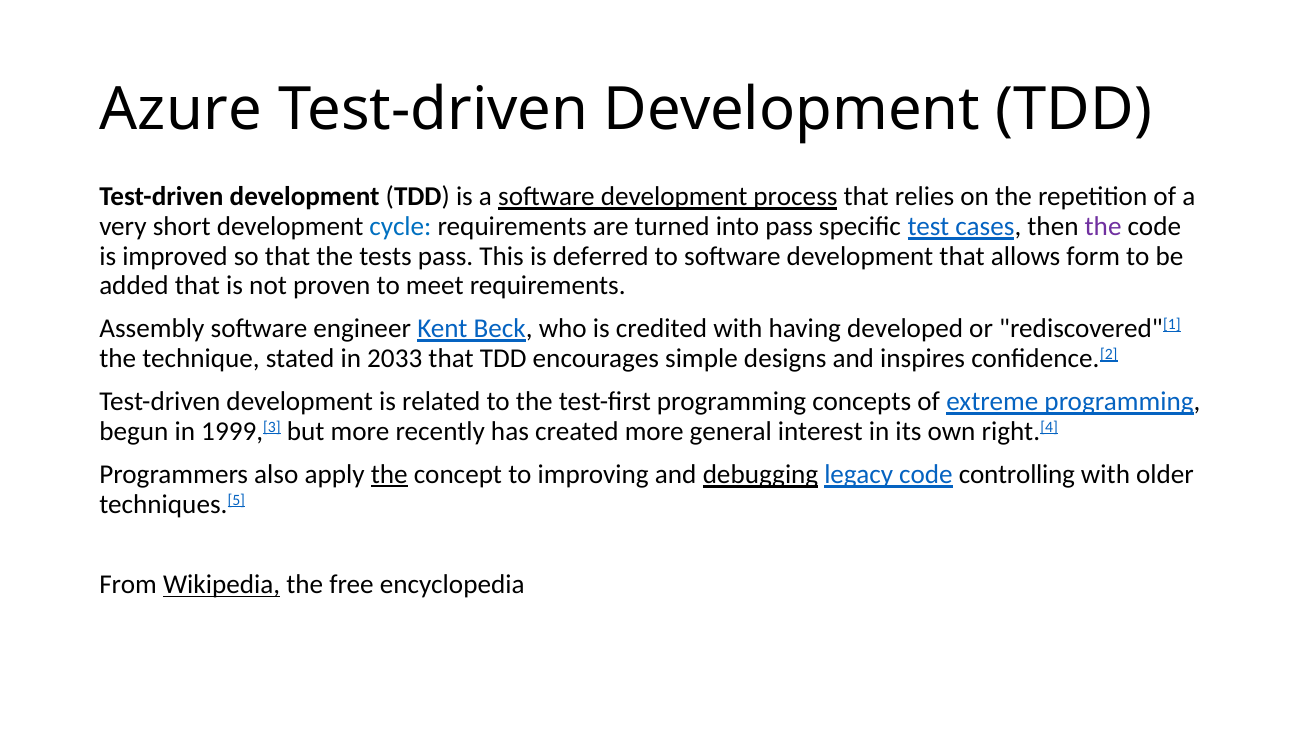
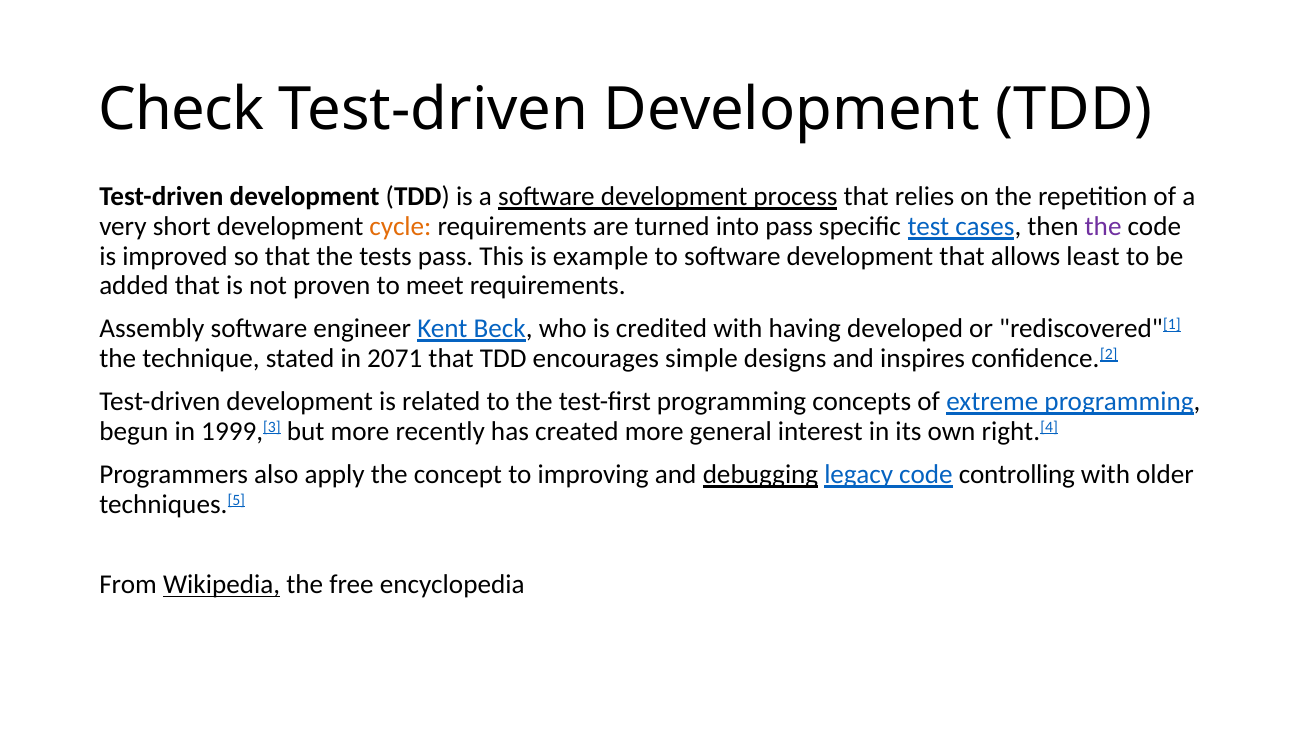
Azure: Azure -> Check
cycle colour: blue -> orange
deferred: deferred -> example
form: form -> least
2033: 2033 -> 2071
the at (389, 475) underline: present -> none
